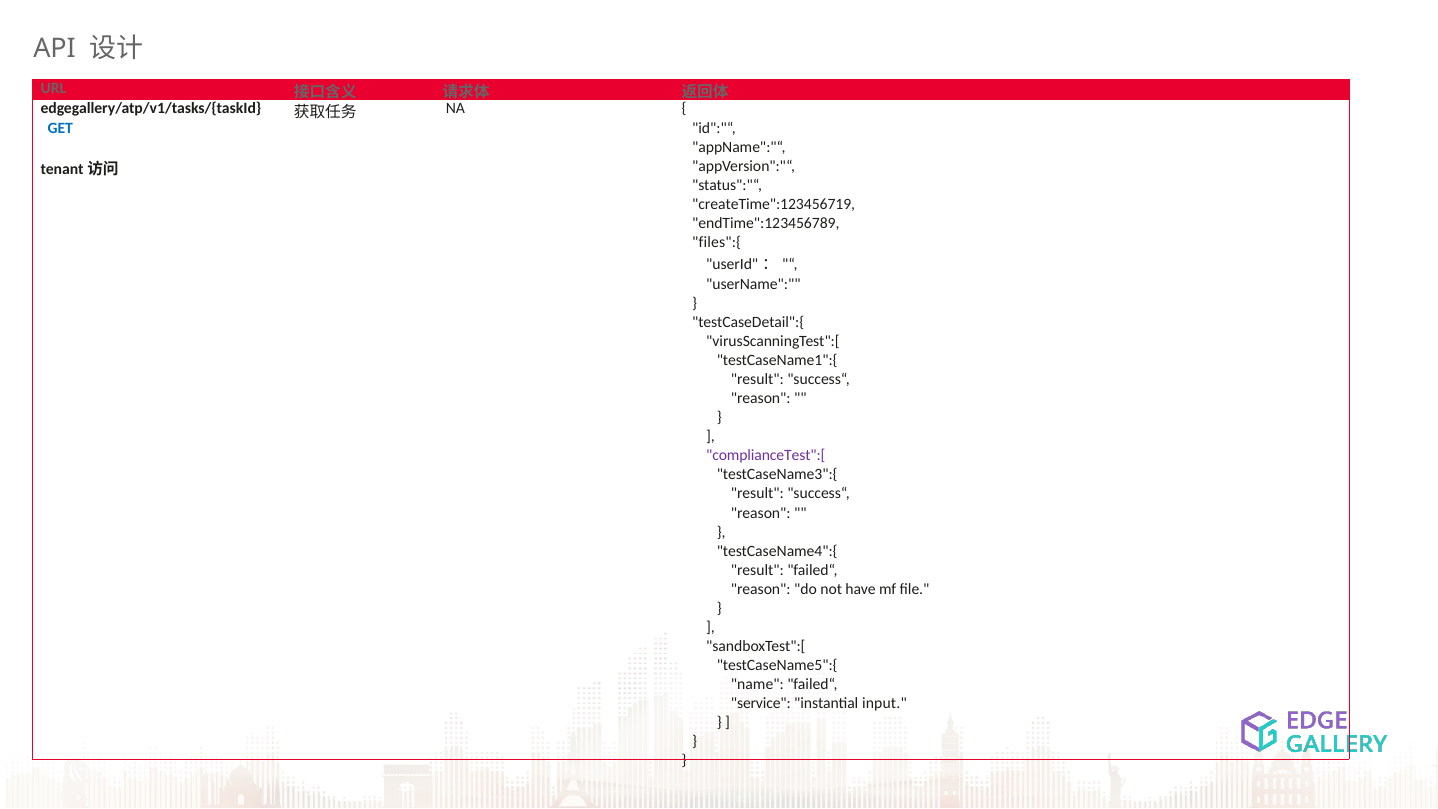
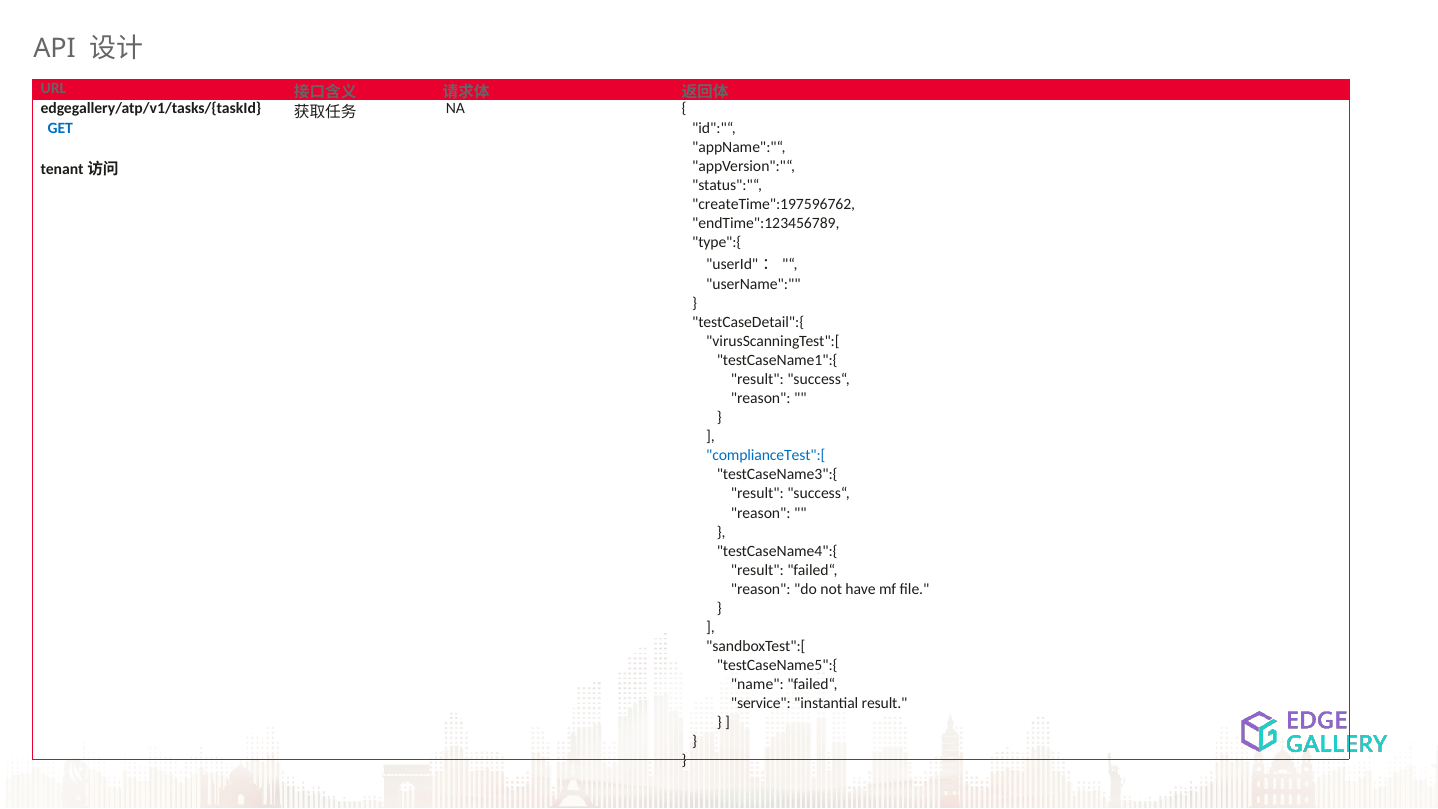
createTime":123456719: createTime":123456719 -> createTime":197596762
files":{: files":{ -> type":{
complianceTest":[ colour: purple -> blue
instantial input: input -> result
